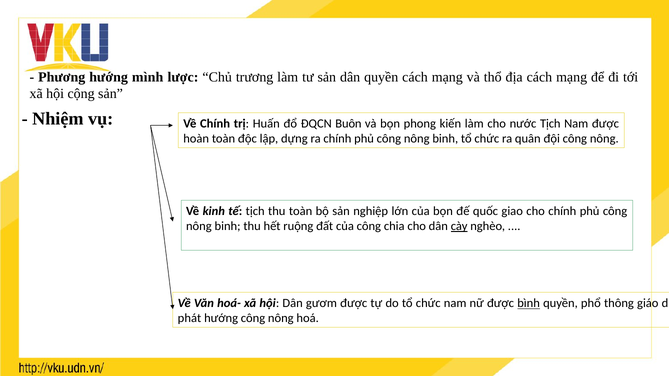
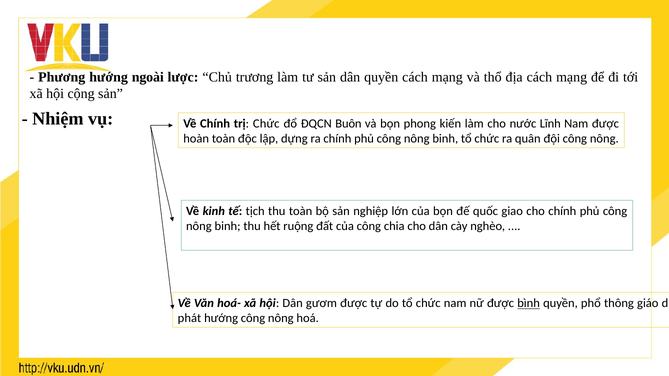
mình: mình -> ngoài
trị Huấn: Huấn -> Chức
nước Tịch: Tịch -> Lĩnh
cày underline: present -> none
